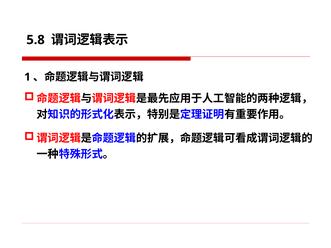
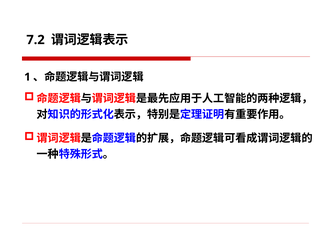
5.8: 5.8 -> 7.2
